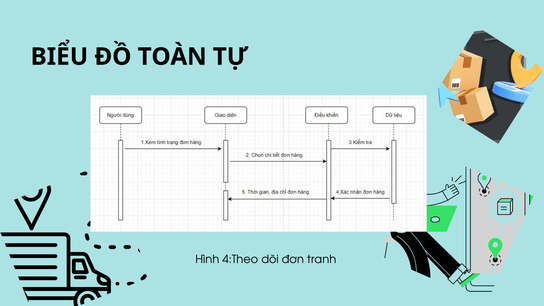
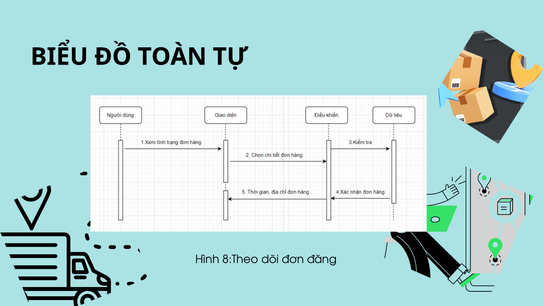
4:Theo: 4:Theo -> 8:Theo
tranh: tranh -> đăng
